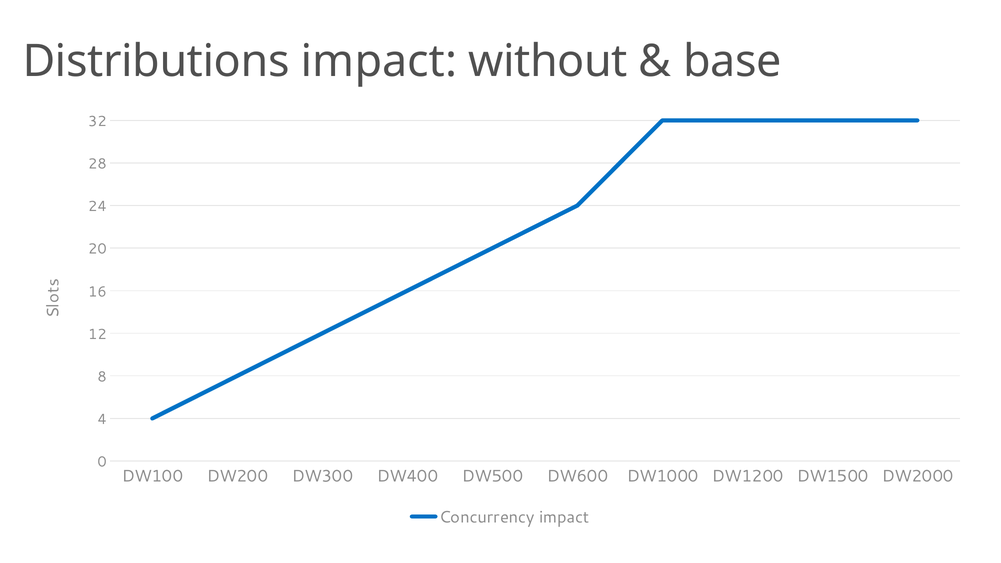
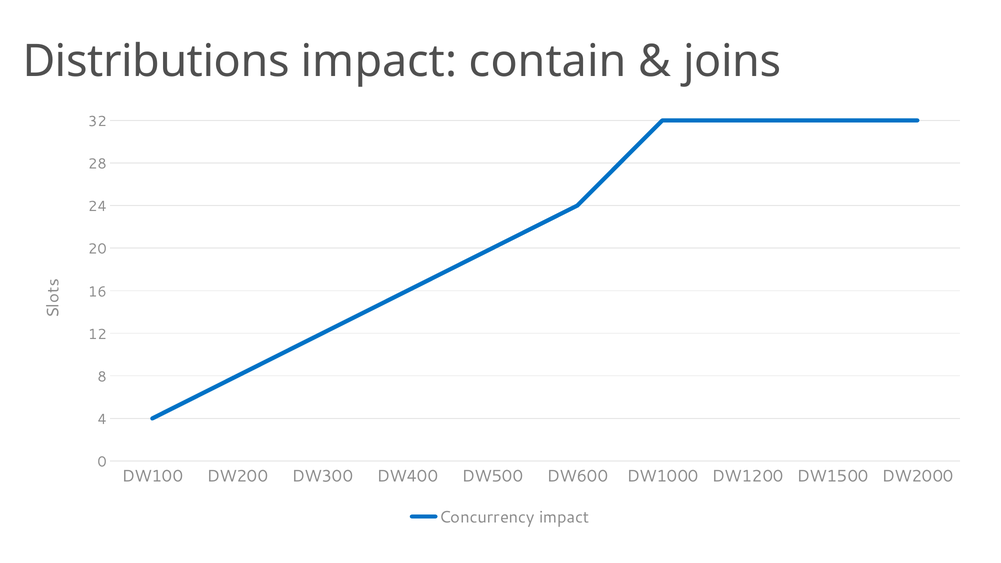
without: without -> contain
base: base -> joins
